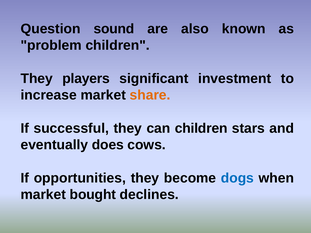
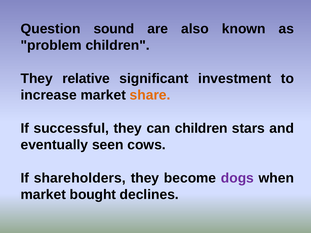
players: players -> relative
does: does -> seen
opportunities: opportunities -> shareholders
dogs colour: blue -> purple
